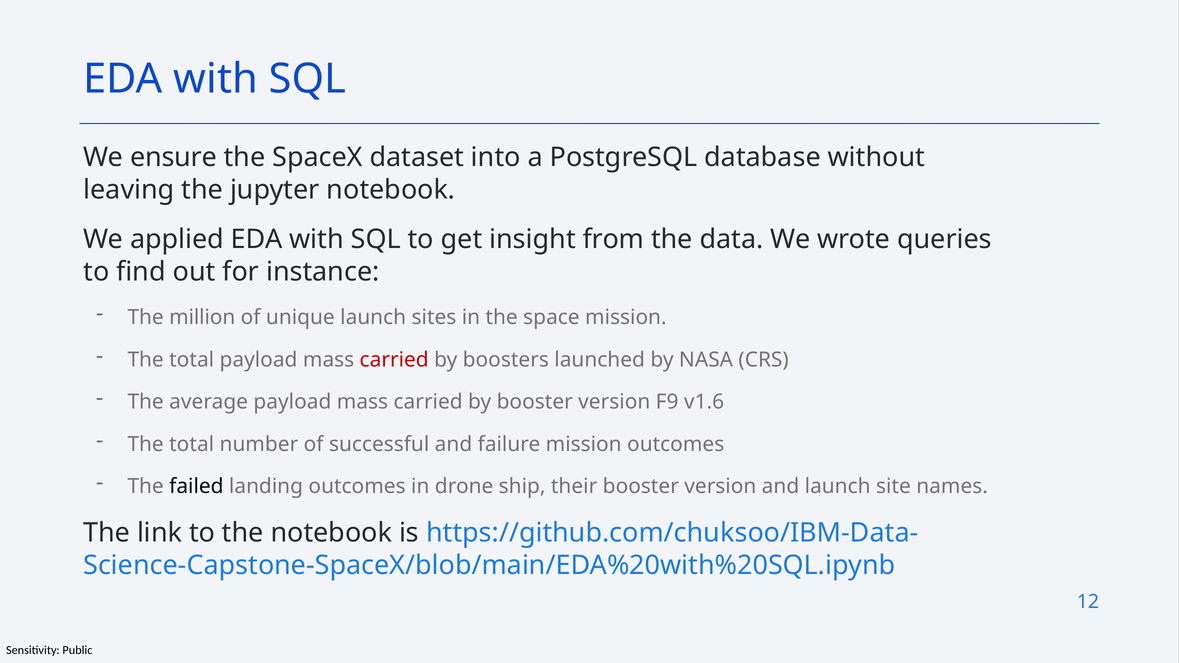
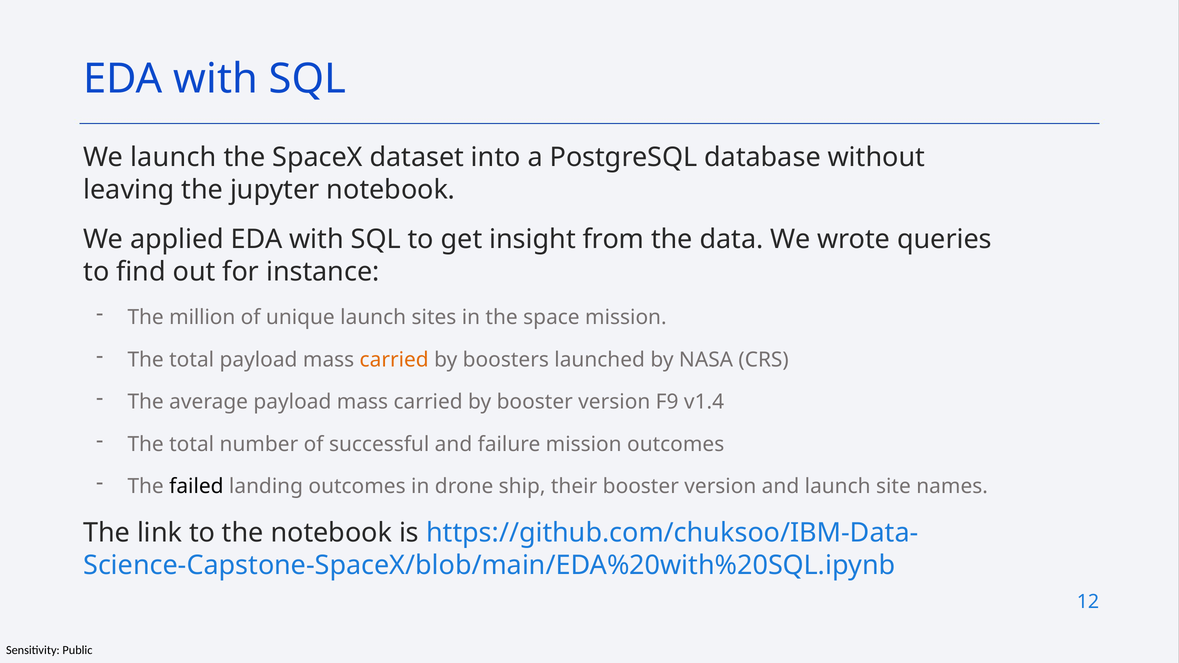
We ensure: ensure -> launch
carried at (394, 360) colour: red -> orange
v1.6: v1.6 -> v1.4
